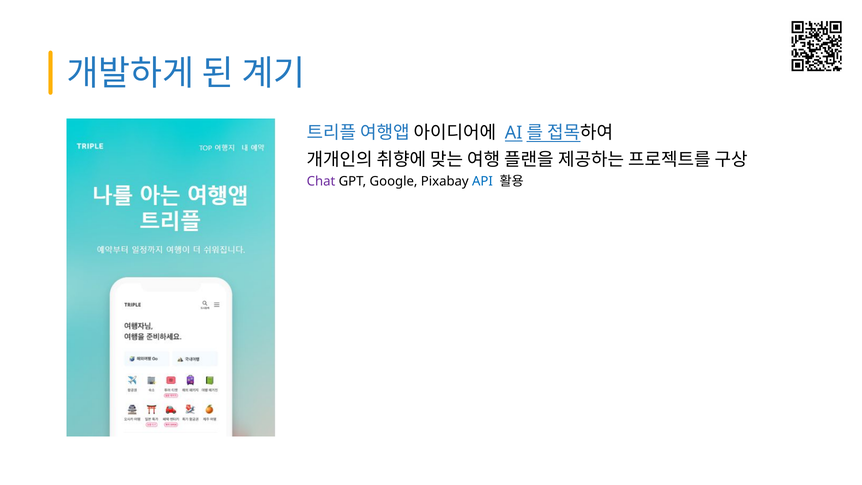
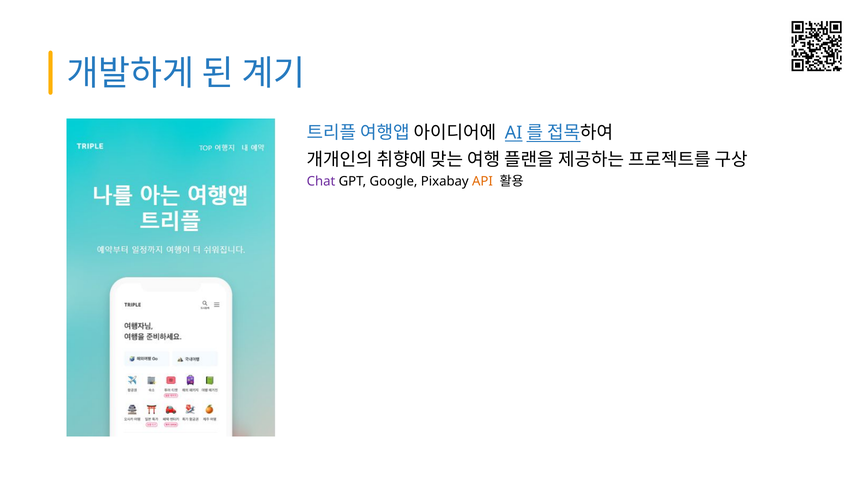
API colour: blue -> orange
